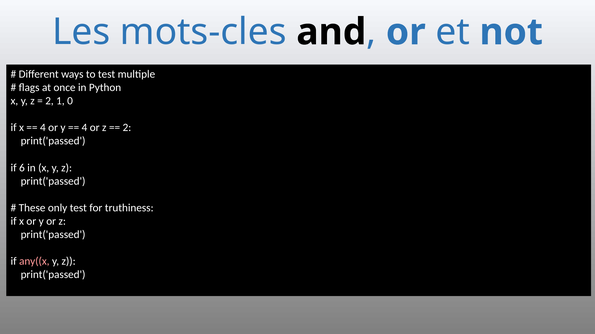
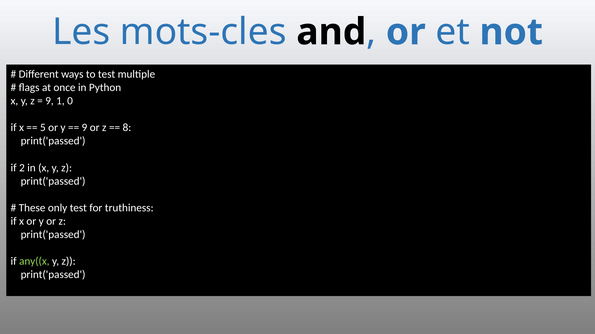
2 at (49, 101): 2 -> 9
4 at (43, 128): 4 -> 5
4 at (84, 128): 4 -> 9
2 at (127, 128): 2 -> 8
6: 6 -> 2
any((x colour: pink -> light green
